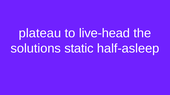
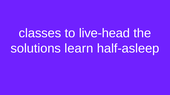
plateau: plateau -> classes
static: static -> learn
